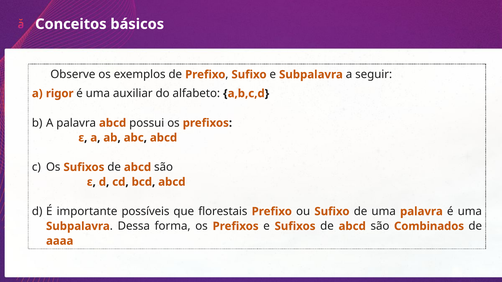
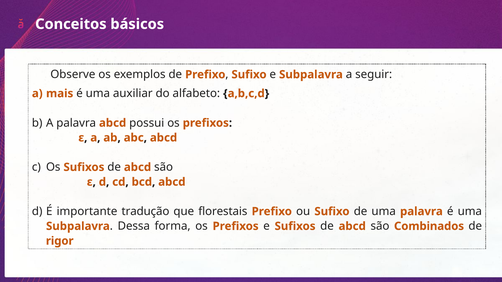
rigor: rigor -> mais
possíveis: possíveis -> tradução
aaaa: aaaa -> rigor
